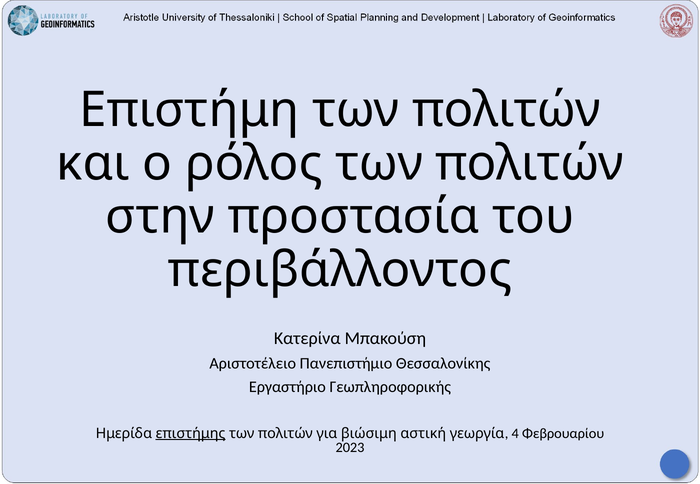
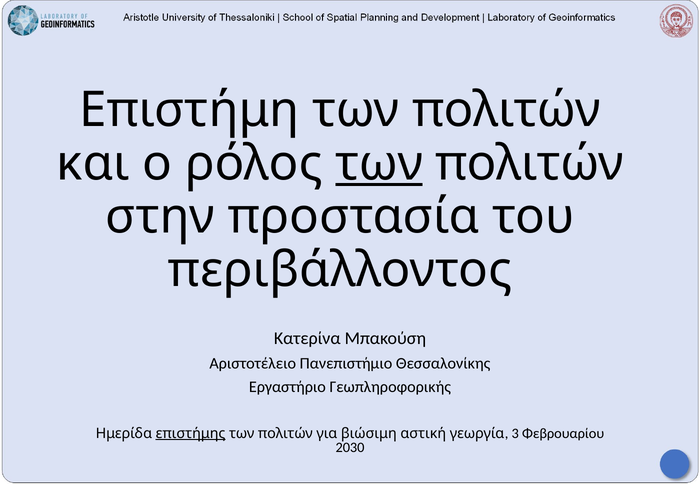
των at (379, 164) underline: none -> present
4: 4 -> 3
2023: 2023 -> 2030
